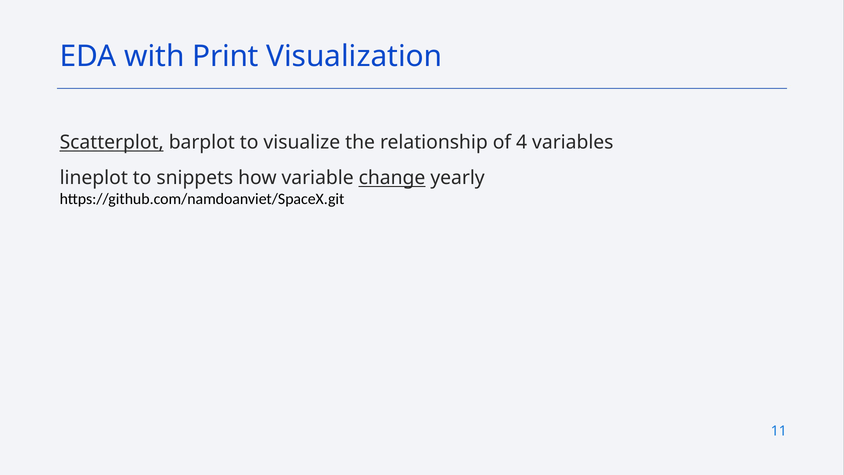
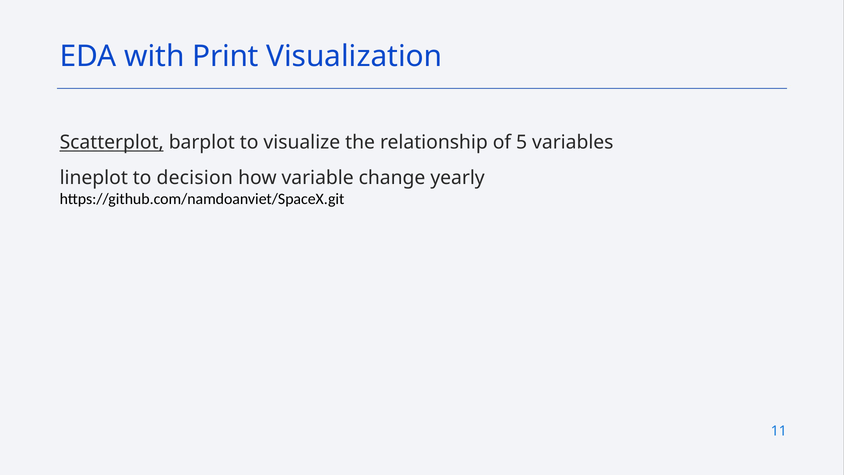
4: 4 -> 5
snippets: snippets -> decision
change underline: present -> none
